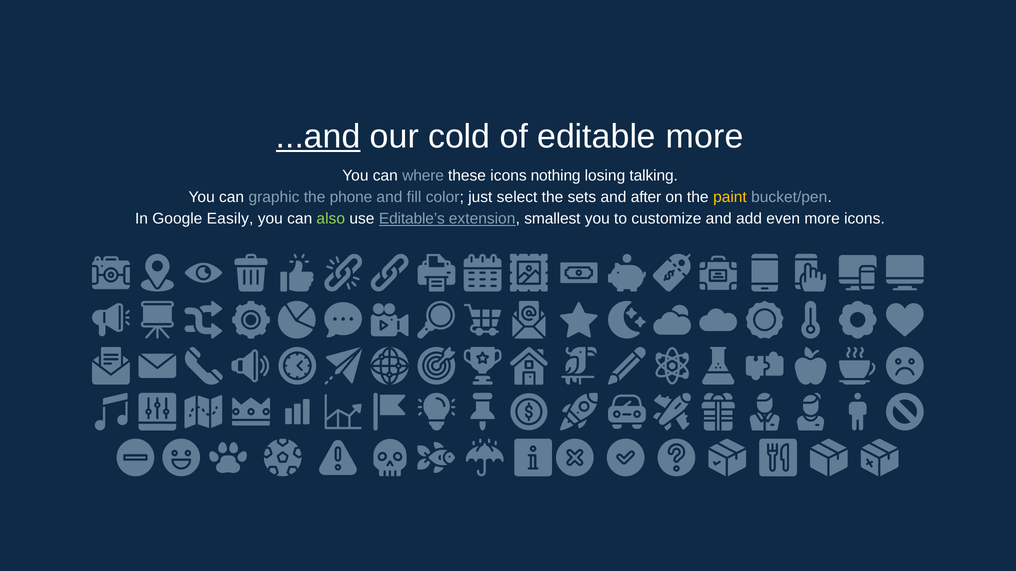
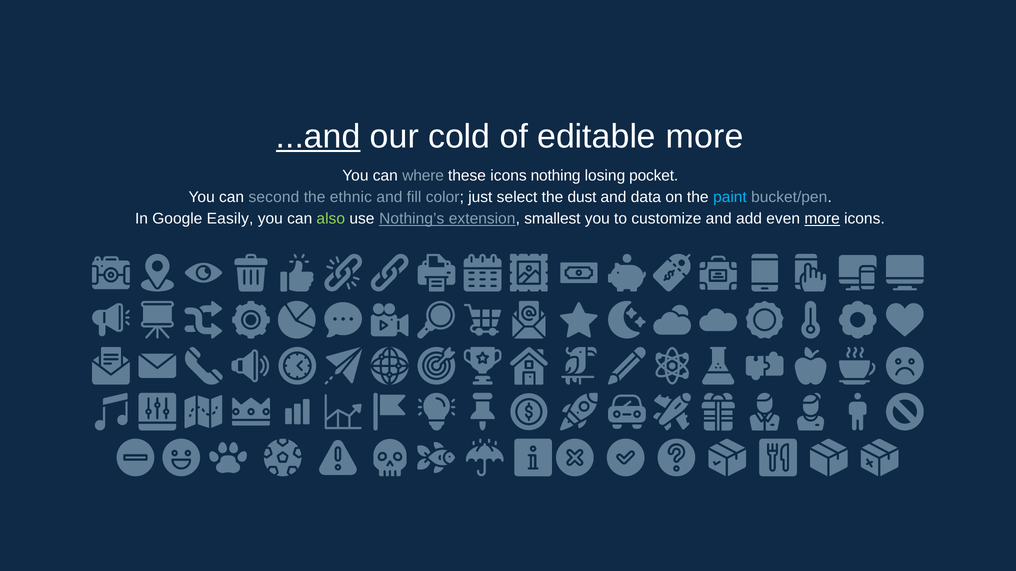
talking: talking -> pocket
graphic: graphic -> second
phone: phone -> ethnic
sets: sets -> dust
after: after -> data
paint colour: yellow -> light blue
Editable’s: Editable’s -> Nothing’s
more at (822, 219) underline: none -> present
